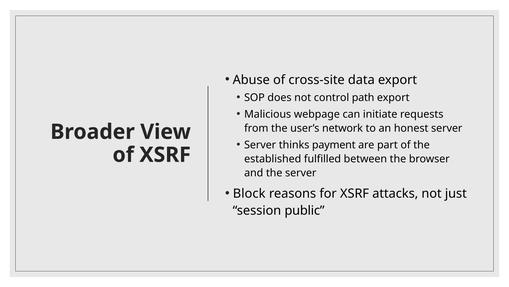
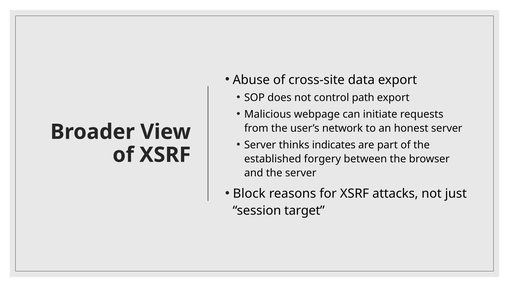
payment: payment -> indicates
fulfilled: fulfilled -> forgery
public: public -> target
